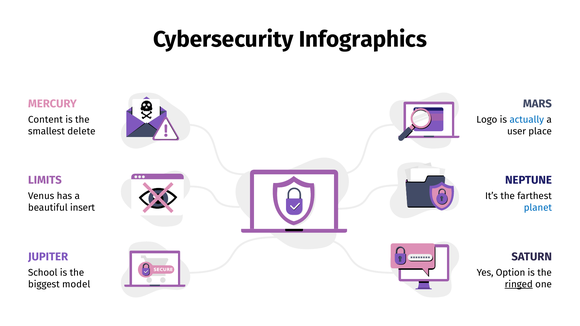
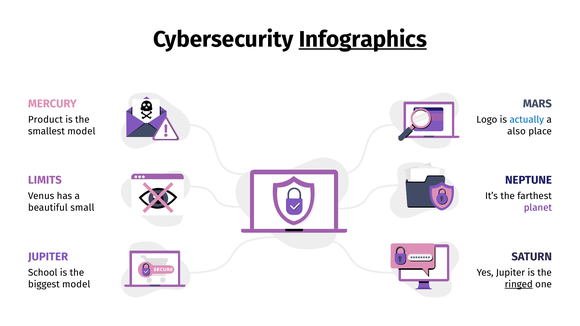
Infographics underline: none -> present
Content: Content -> Product
smallest delete: delete -> model
user: user -> also
insert: insert -> small
planet colour: blue -> purple
Yes Option: Option -> Jupiter
